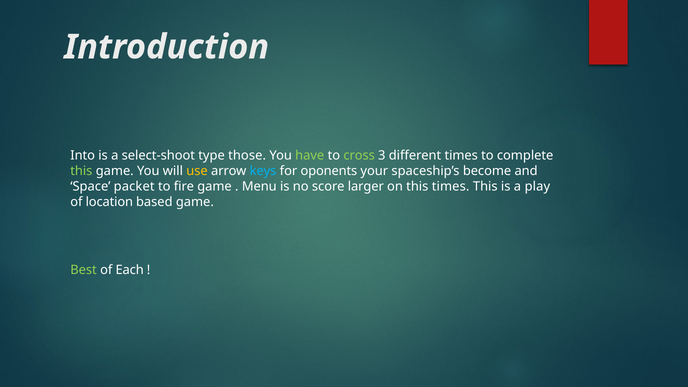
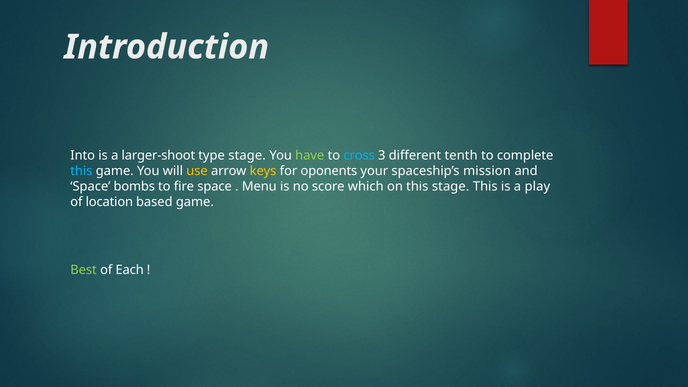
select-shoot: select-shoot -> larger-shoot
type those: those -> stage
cross colour: light green -> light blue
different times: times -> tenth
this at (81, 171) colour: light green -> light blue
keys colour: light blue -> yellow
become: become -> mission
packet: packet -> bombs
fire game: game -> space
larger: larger -> which
this times: times -> stage
